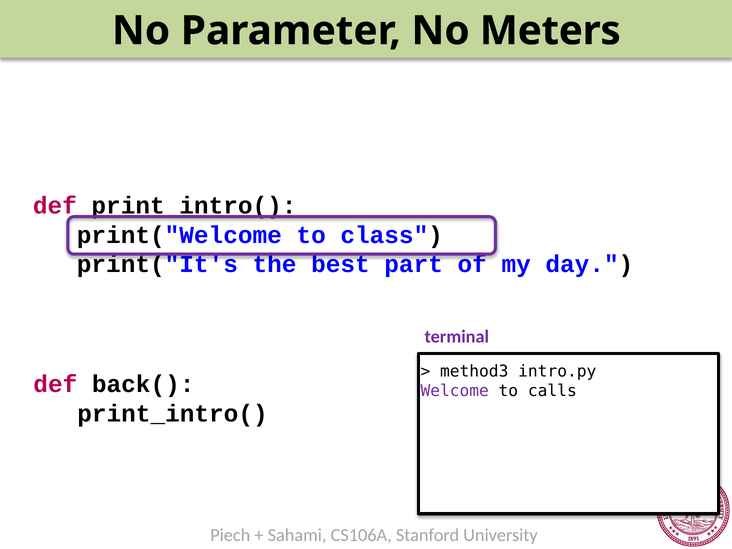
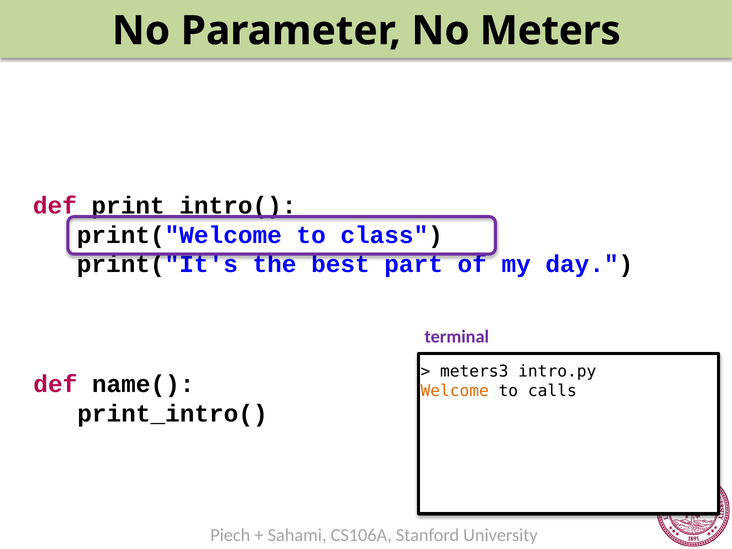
method3: method3 -> meters3
back(: back( -> name(
Welcome colour: purple -> orange
